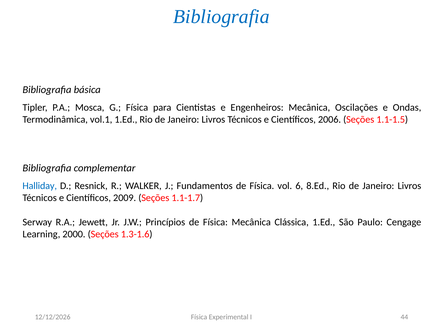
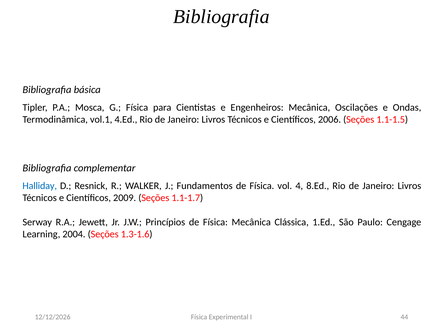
Bibliografia at (221, 17) colour: blue -> black
vol.1 1.Ed: 1.Ed -> 4.Ed
6: 6 -> 4
2000: 2000 -> 2004
